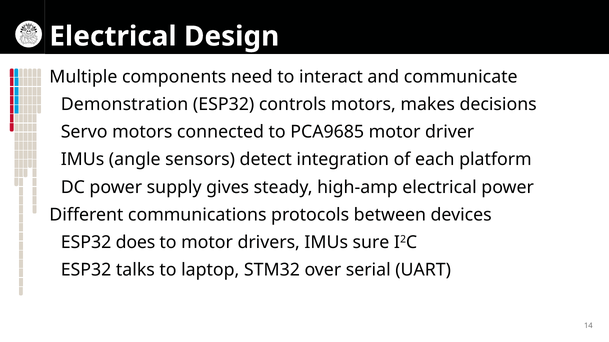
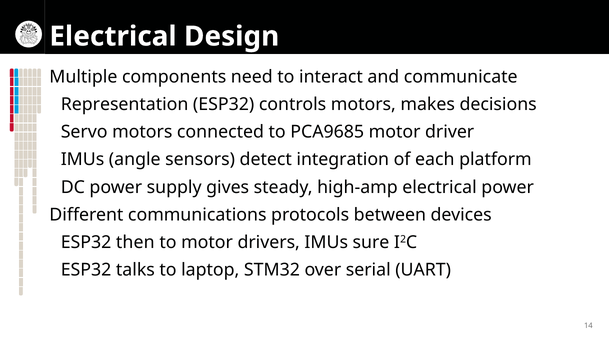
Demonstration: Demonstration -> Representation
does: does -> then
